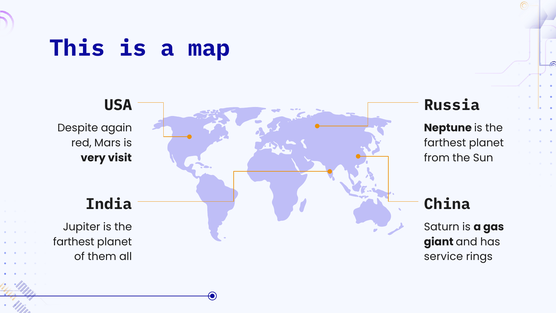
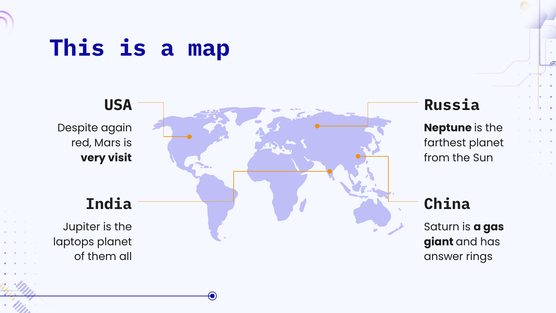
farthest at (74, 242): farthest -> laptops
service: service -> answer
